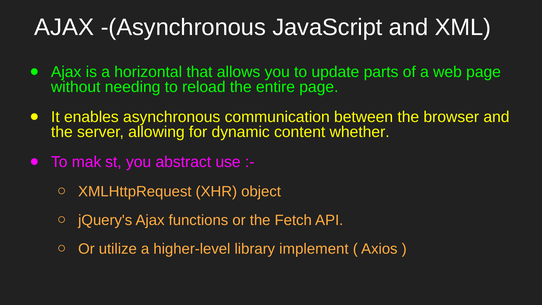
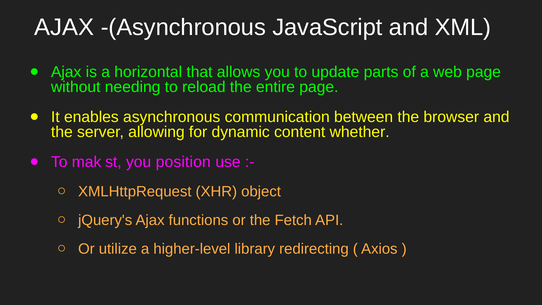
abstract: abstract -> position
implement: implement -> redirecting
